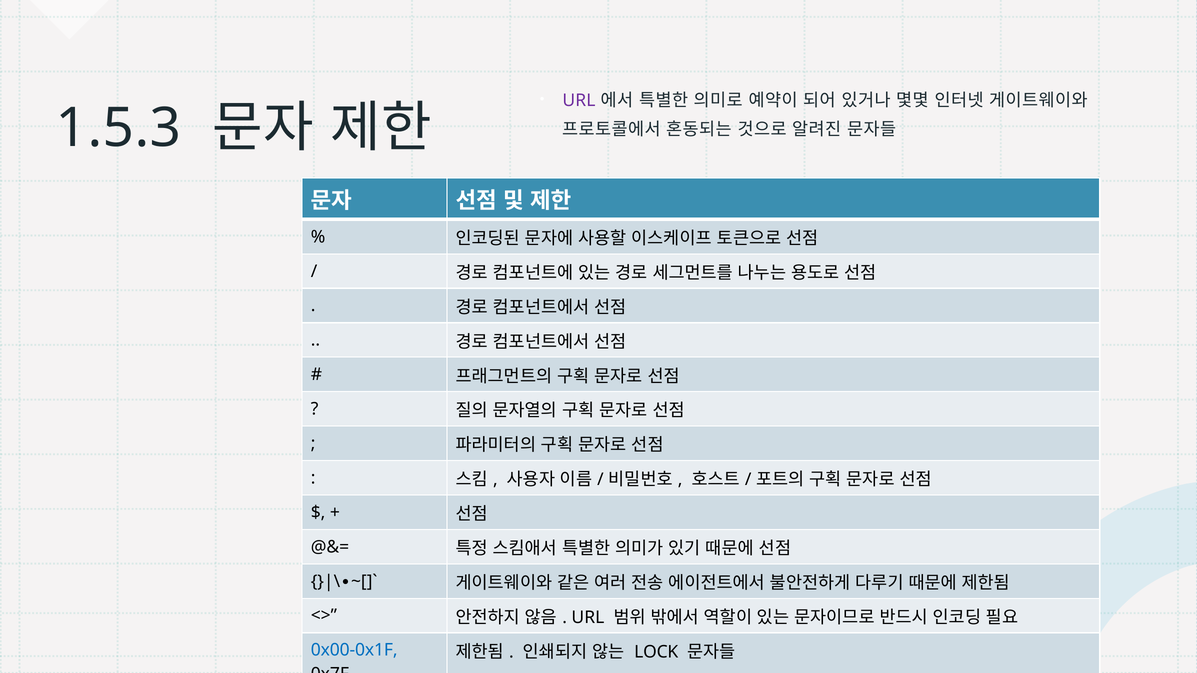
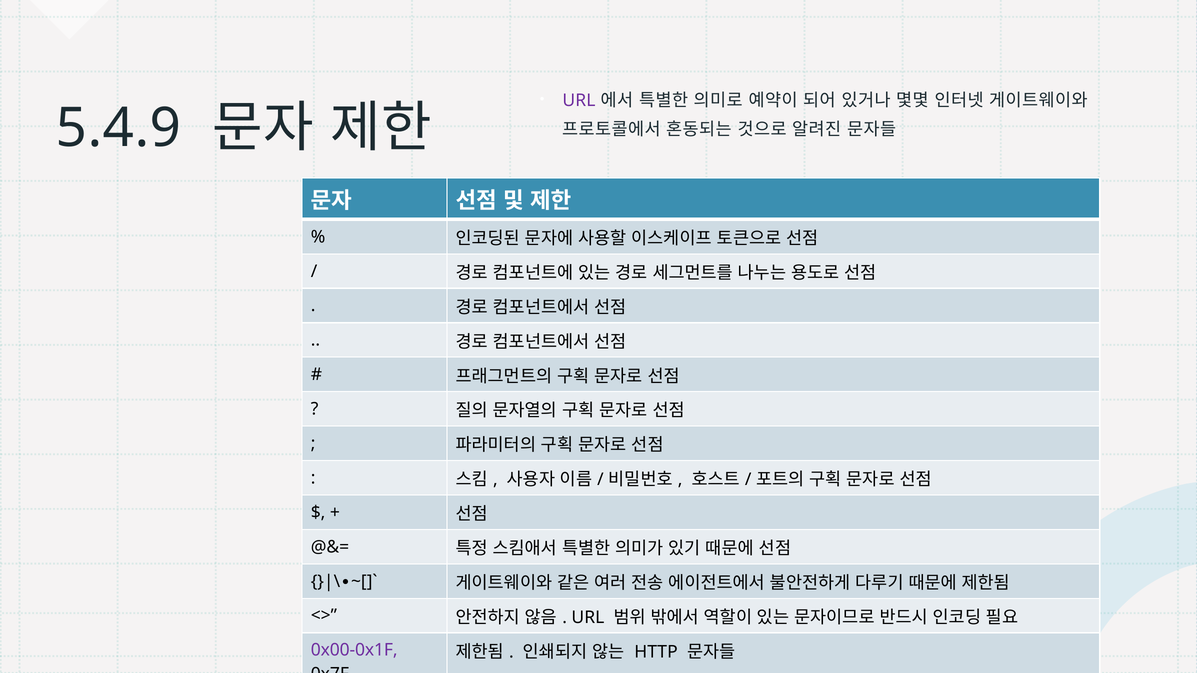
1.5.3: 1.5.3 -> 5.4.9
LOCK: LOCK -> HTTP
0x00-0x1F colour: blue -> purple
